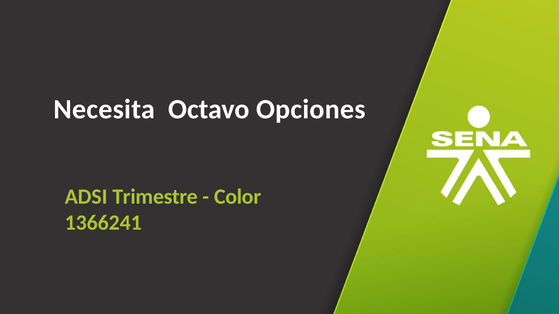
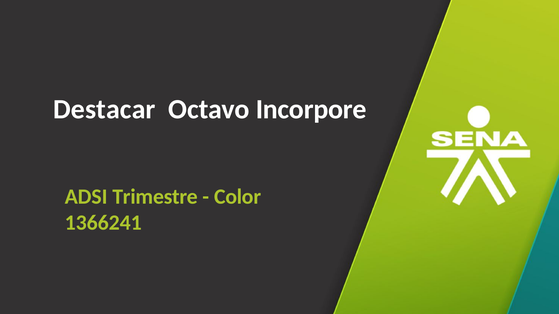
Necesita: Necesita -> Destacar
Opciones: Opciones -> Incorpore
